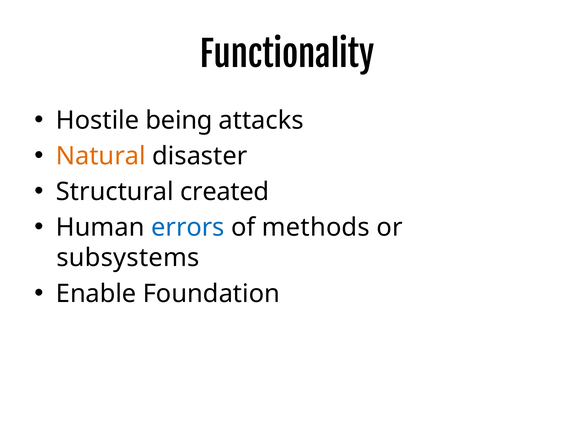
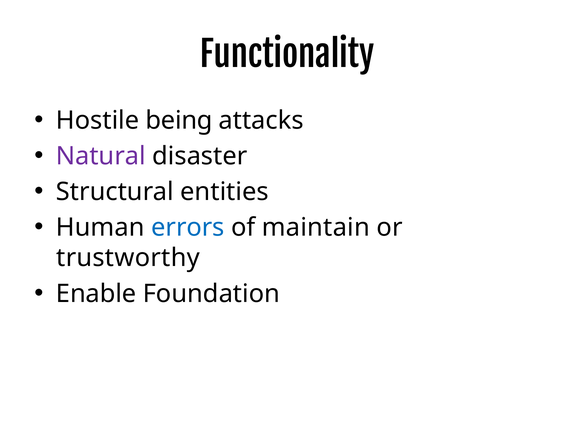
Natural colour: orange -> purple
created: created -> entities
methods: methods -> maintain
subsystems: subsystems -> trustworthy
